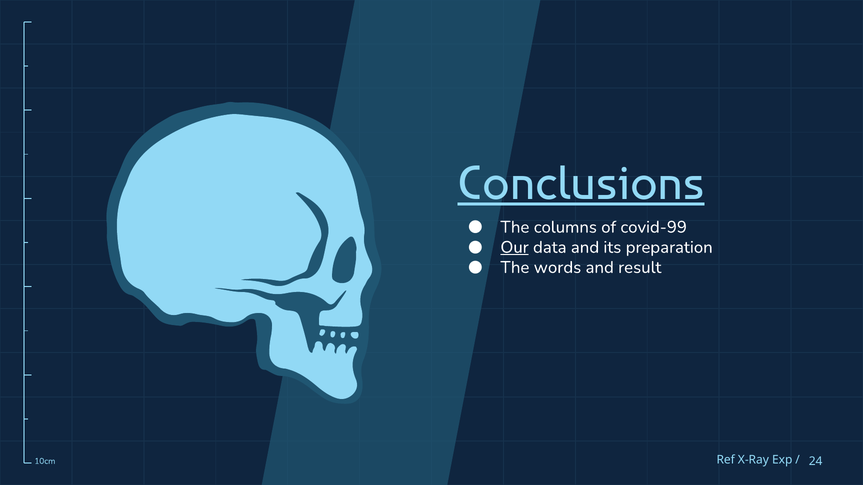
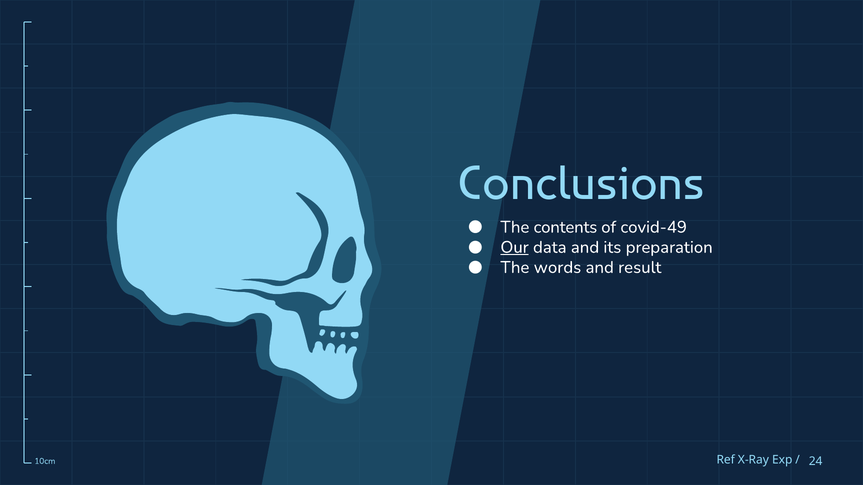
Conclusions underline: present -> none
columns: columns -> contents
covid-99: covid-99 -> covid-49
